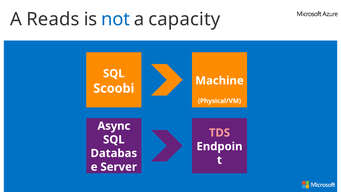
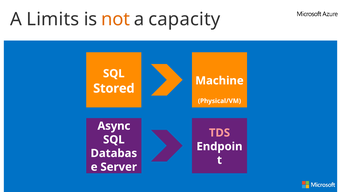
Reads: Reads -> Limits
not colour: blue -> orange
Scoobi: Scoobi -> Stored
